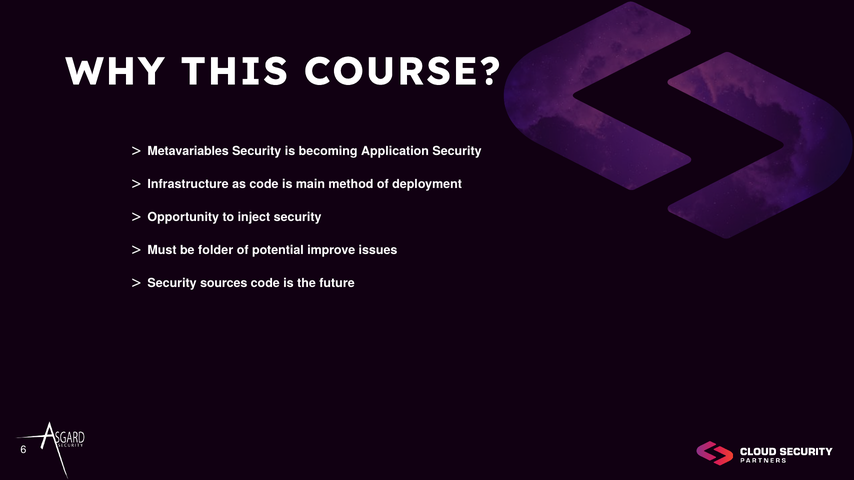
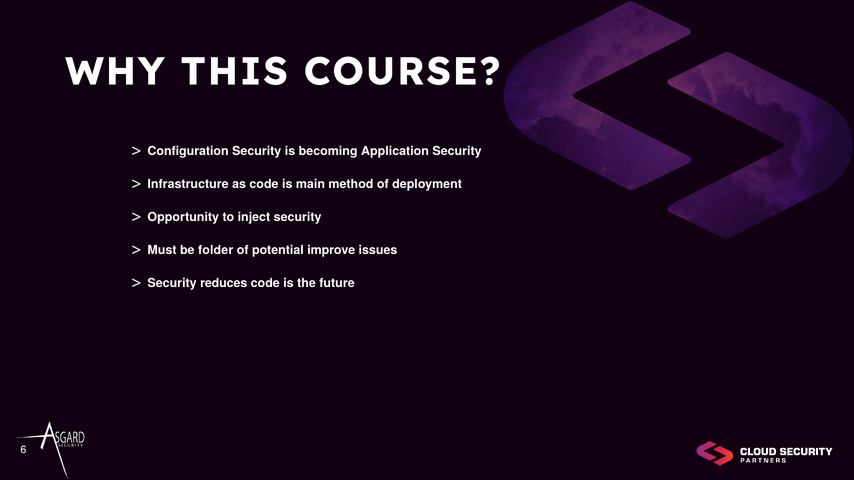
Metavariables: Metavariables -> Configuration
sources: sources -> reduces
